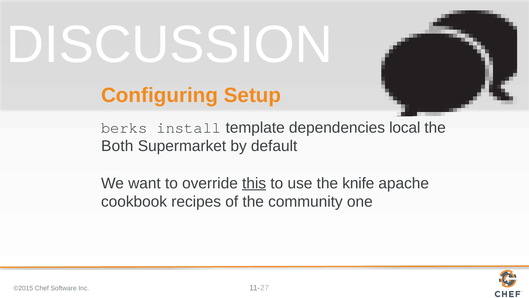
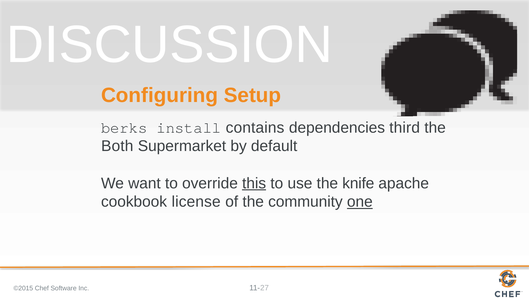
template: template -> contains
local: local -> third
recipes: recipes -> license
one underline: none -> present
